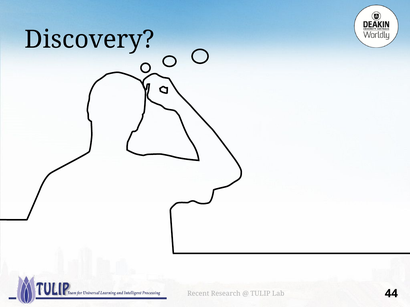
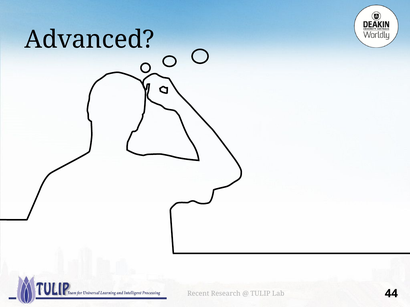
Discovery: Discovery -> Advanced
